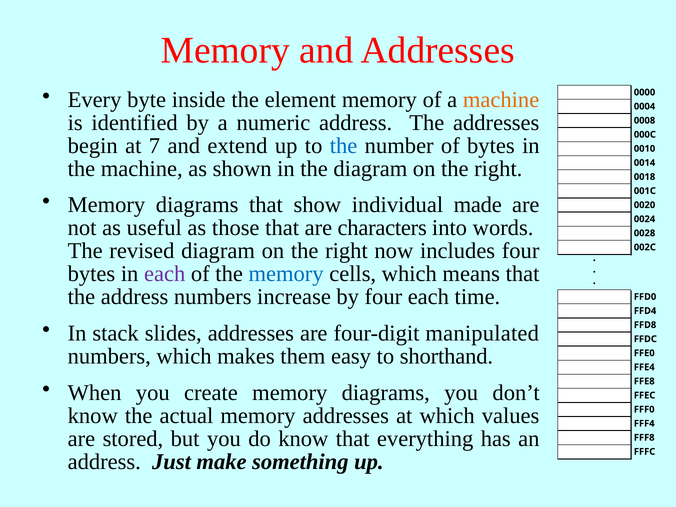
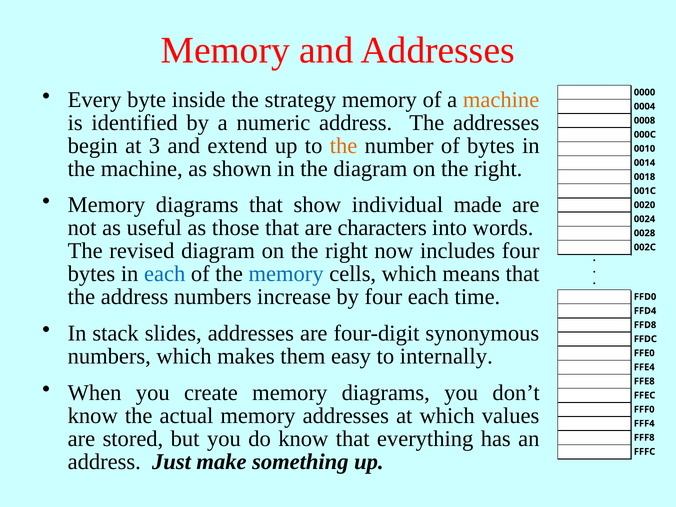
element: element -> strategy
7: 7 -> 3
the at (344, 146) colour: blue -> orange
each at (165, 274) colour: purple -> blue
manipulated: manipulated -> synonymous
shorthand: shorthand -> internally
